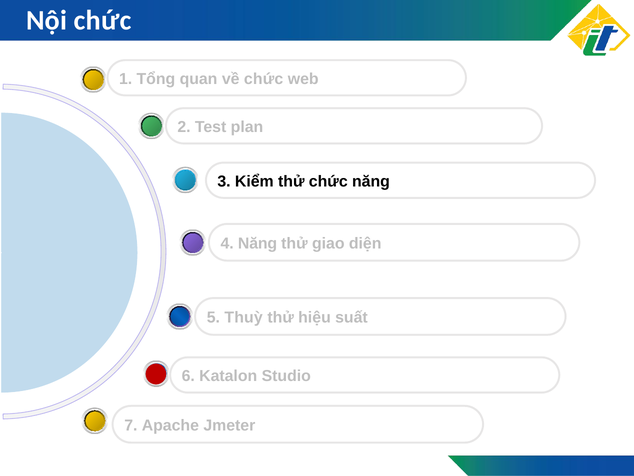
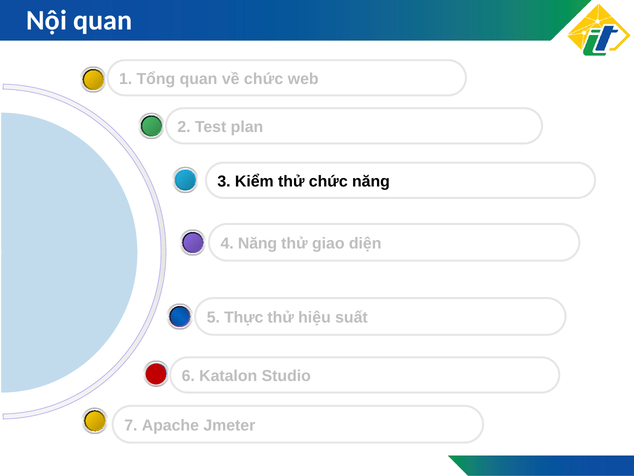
Nội chức: chức -> quan
Thuỳ: Thuỳ -> Thực
